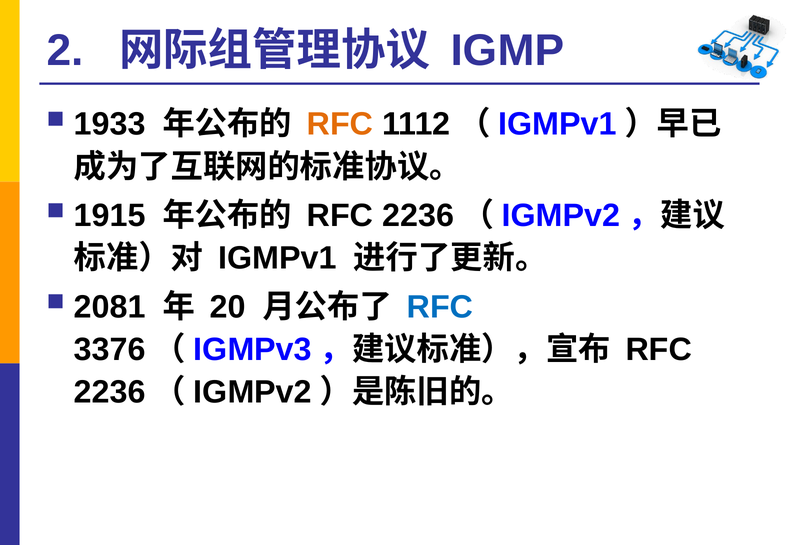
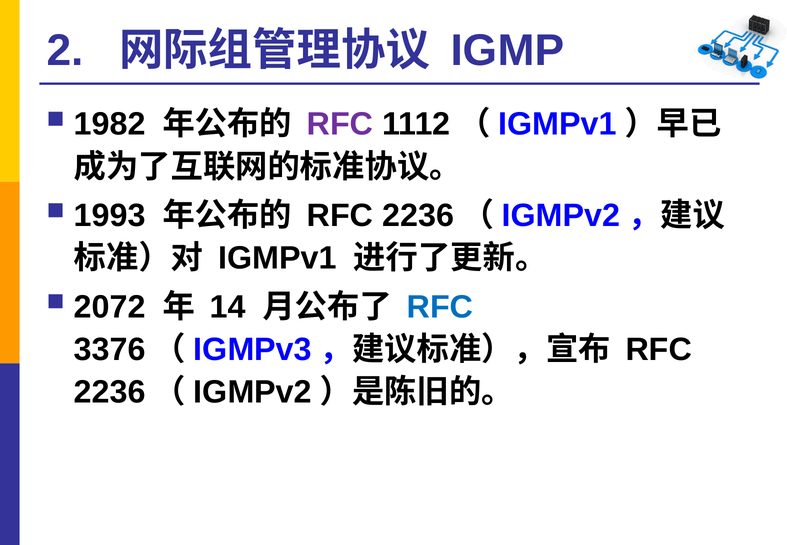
1933: 1933 -> 1982
RFC at (340, 124) colour: orange -> purple
1915: 1915 -> 1993
2081: 2081 -> 2072
20: 20 -> 14
